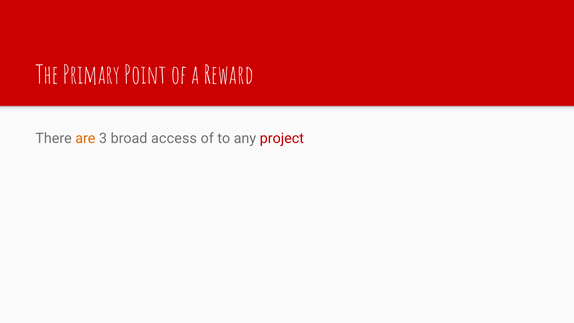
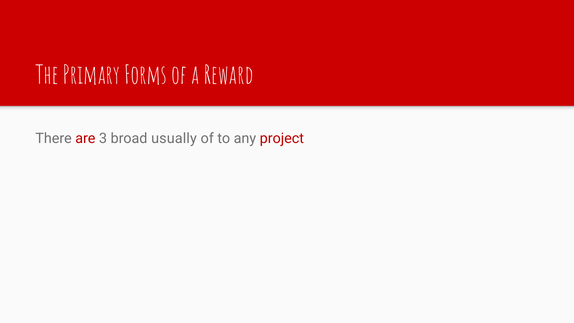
Point: Point -> Forms
are colour: orange -> red
access: access -> usually
